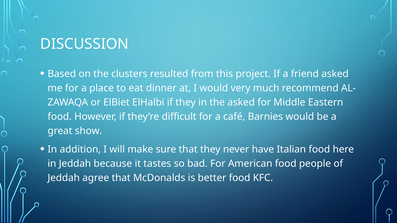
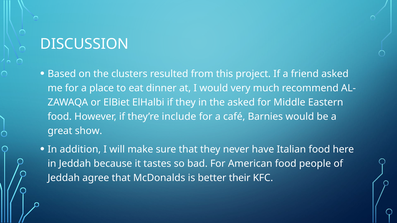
difficult: difficult -> include
better food: food -> their
